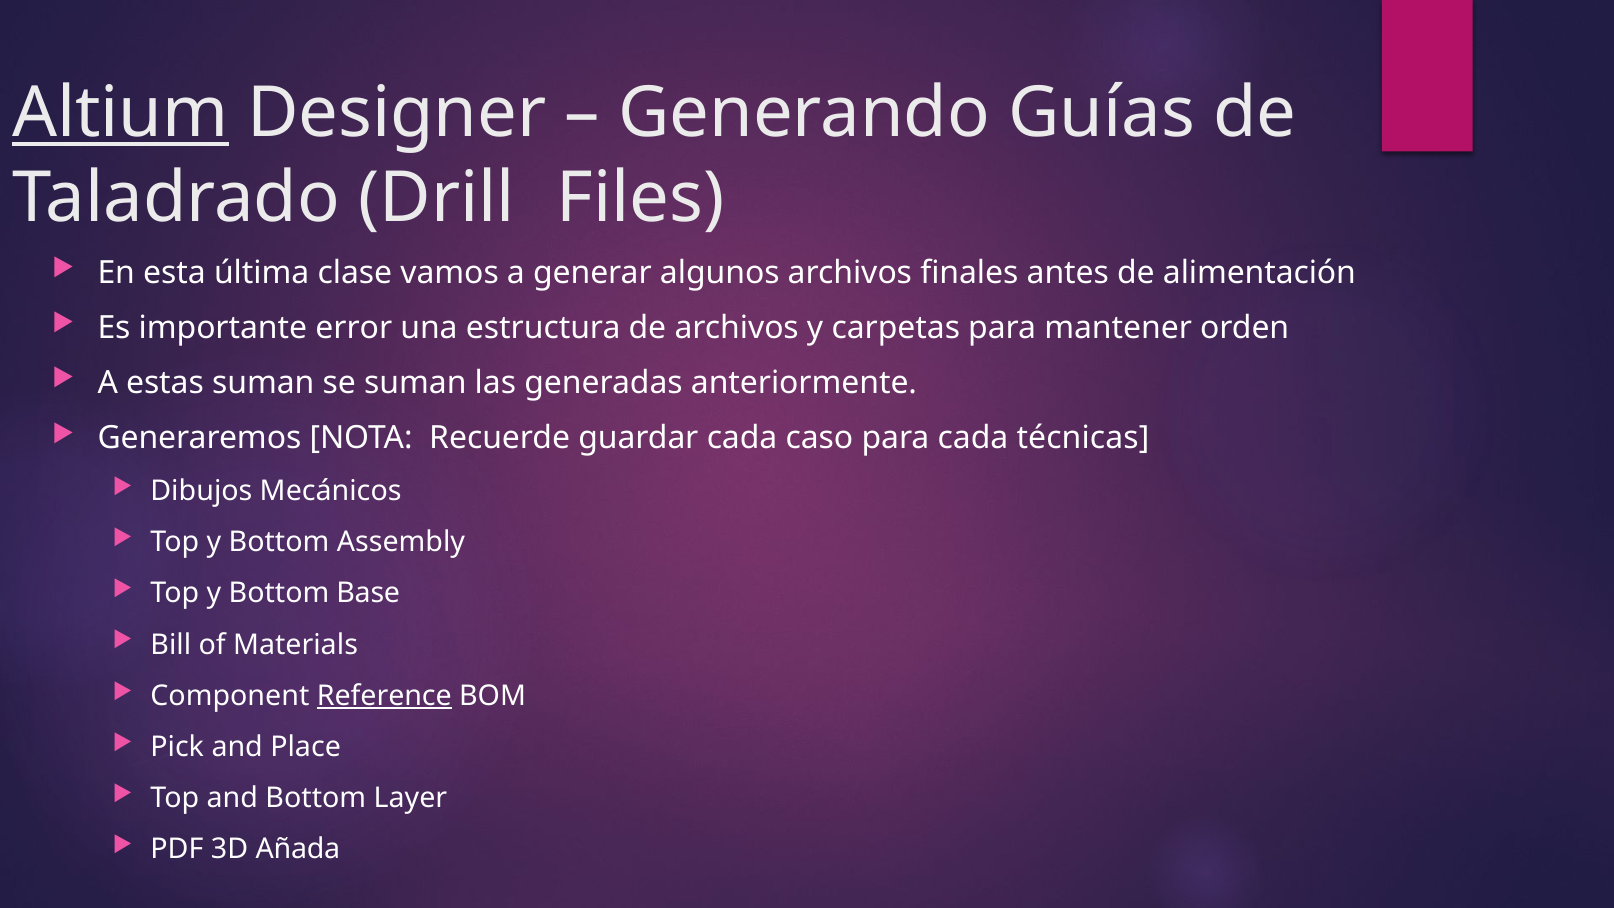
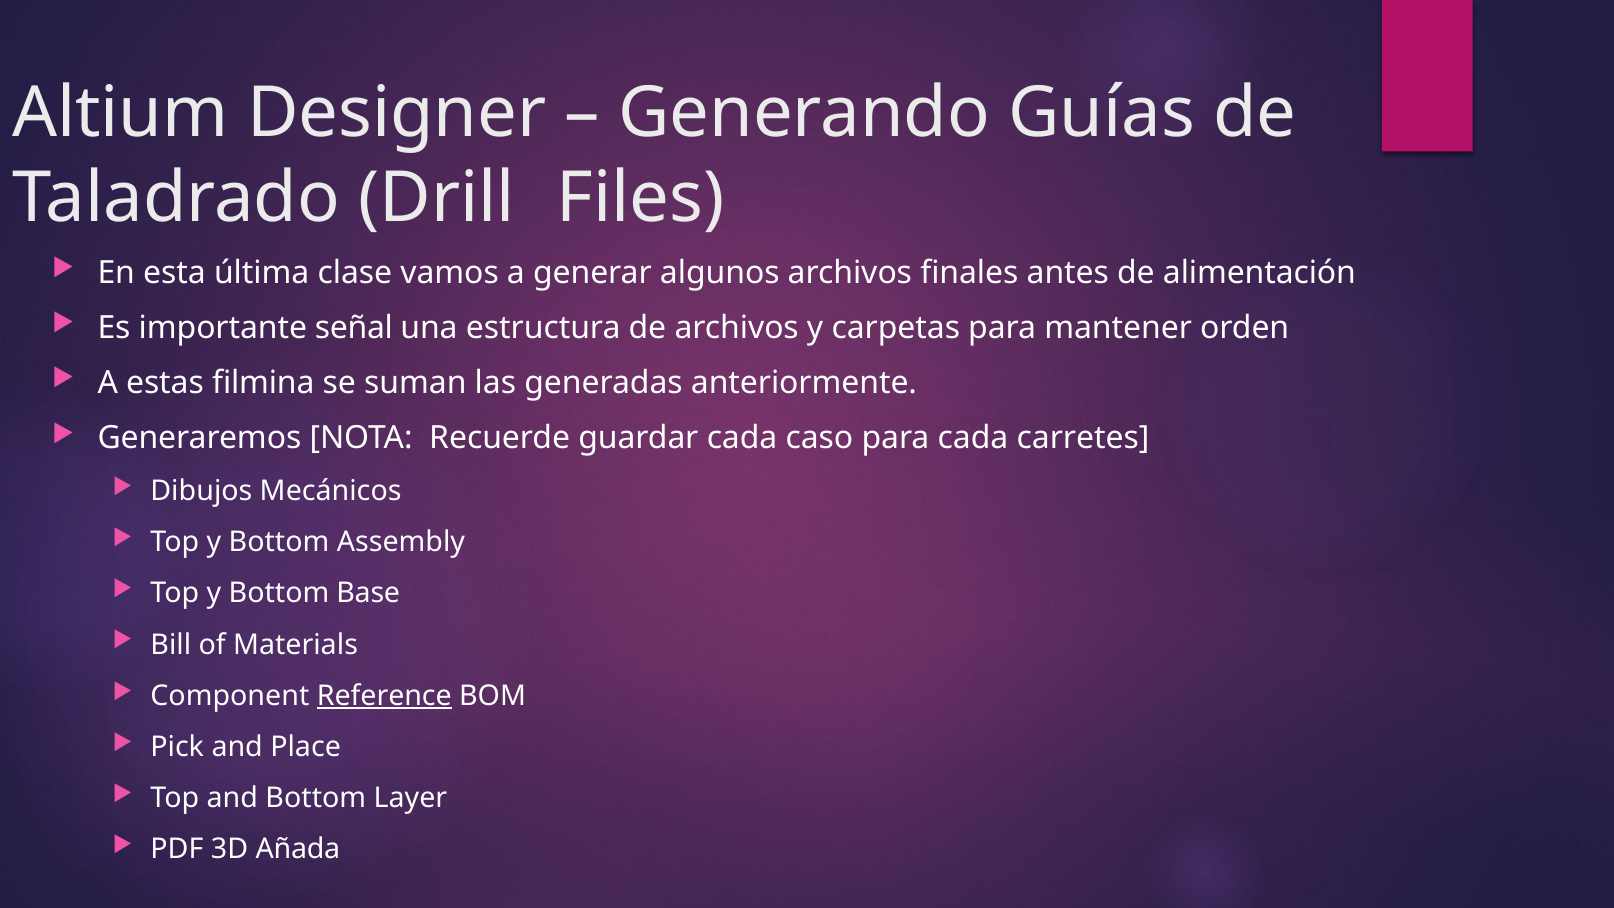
Altium underline: present -> none
error: error -> señal
estas suman: suman -> filmina
técnicas: técnicas -> carretes
